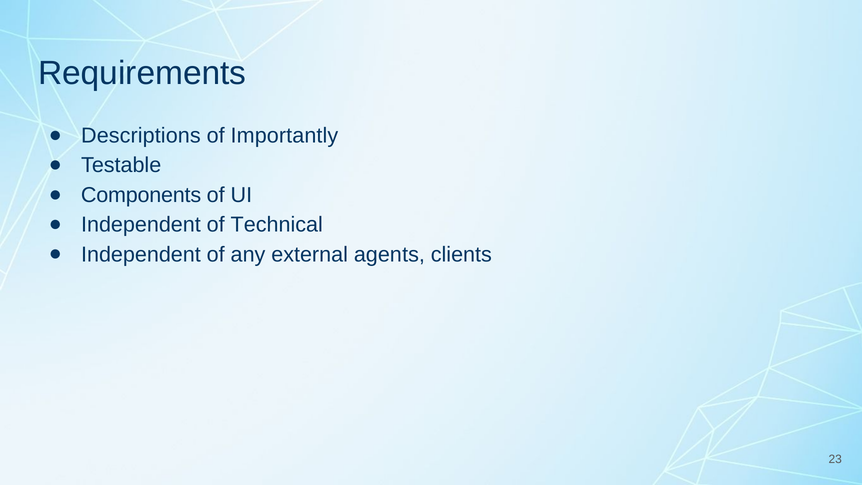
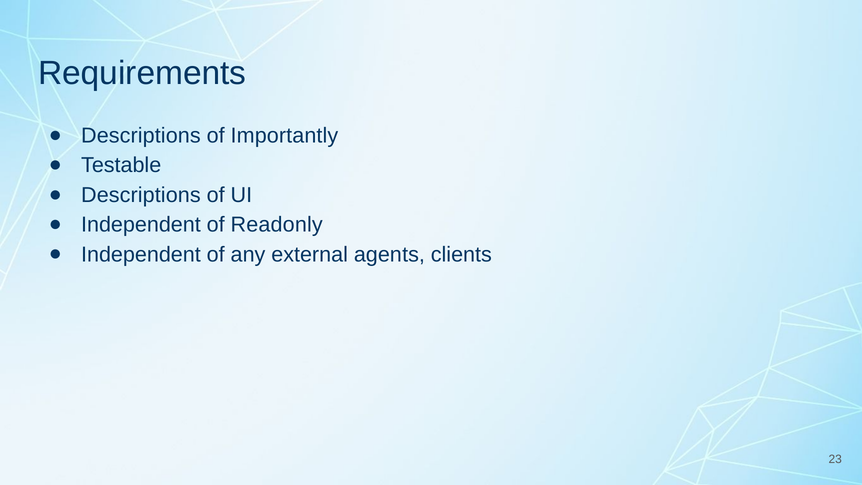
Components at (141, 195): Components -> Descriptions
Technical: Technical -> Readonly
